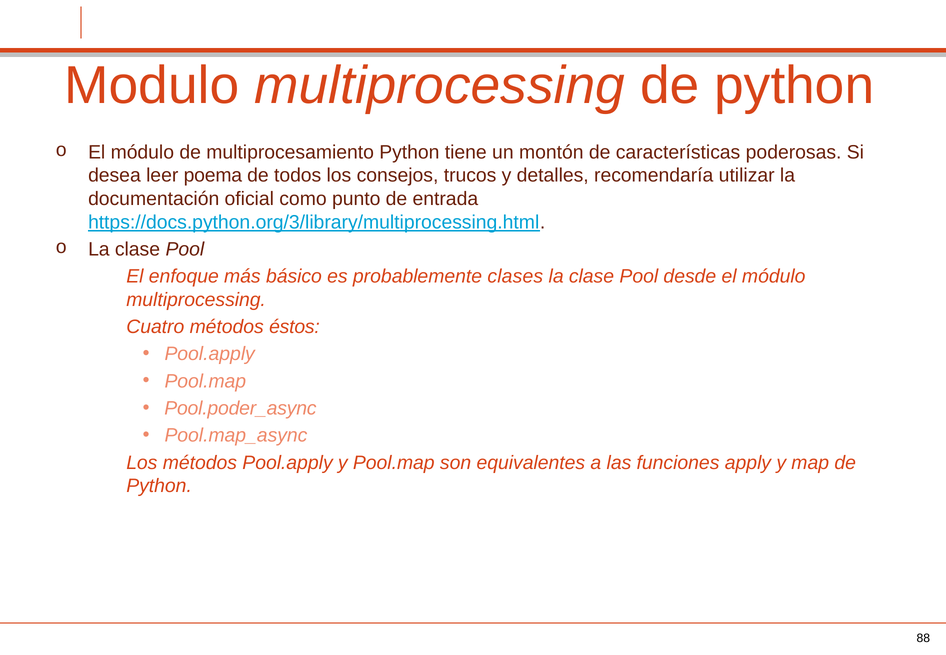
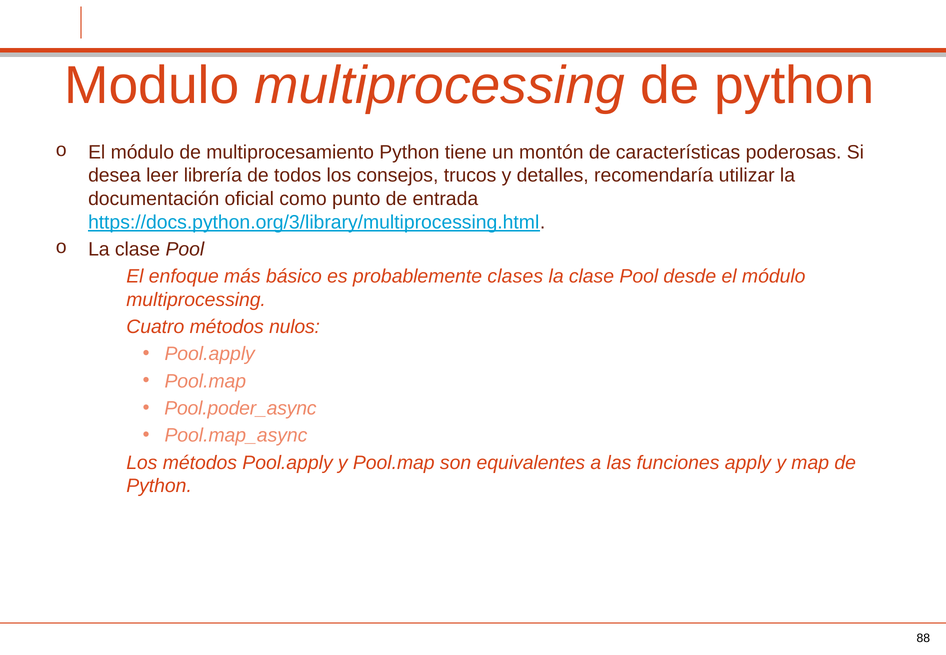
poema: poema -> librería
éstos: éstos -> nulos
